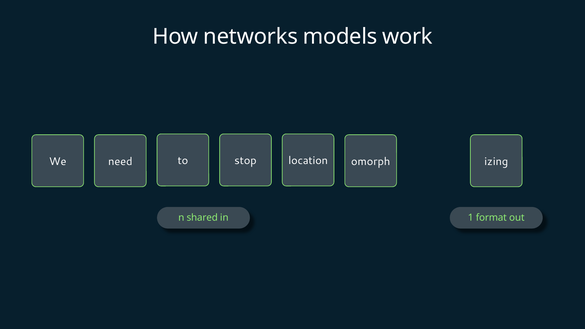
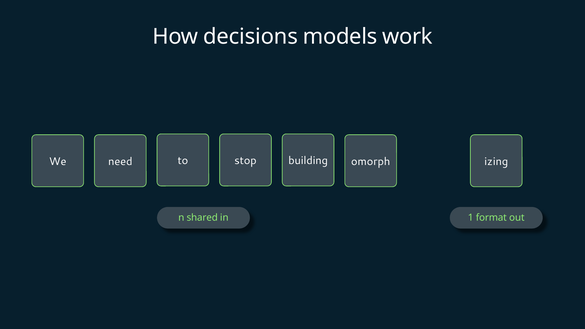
networks: networks -> decisions
location: location -> building
